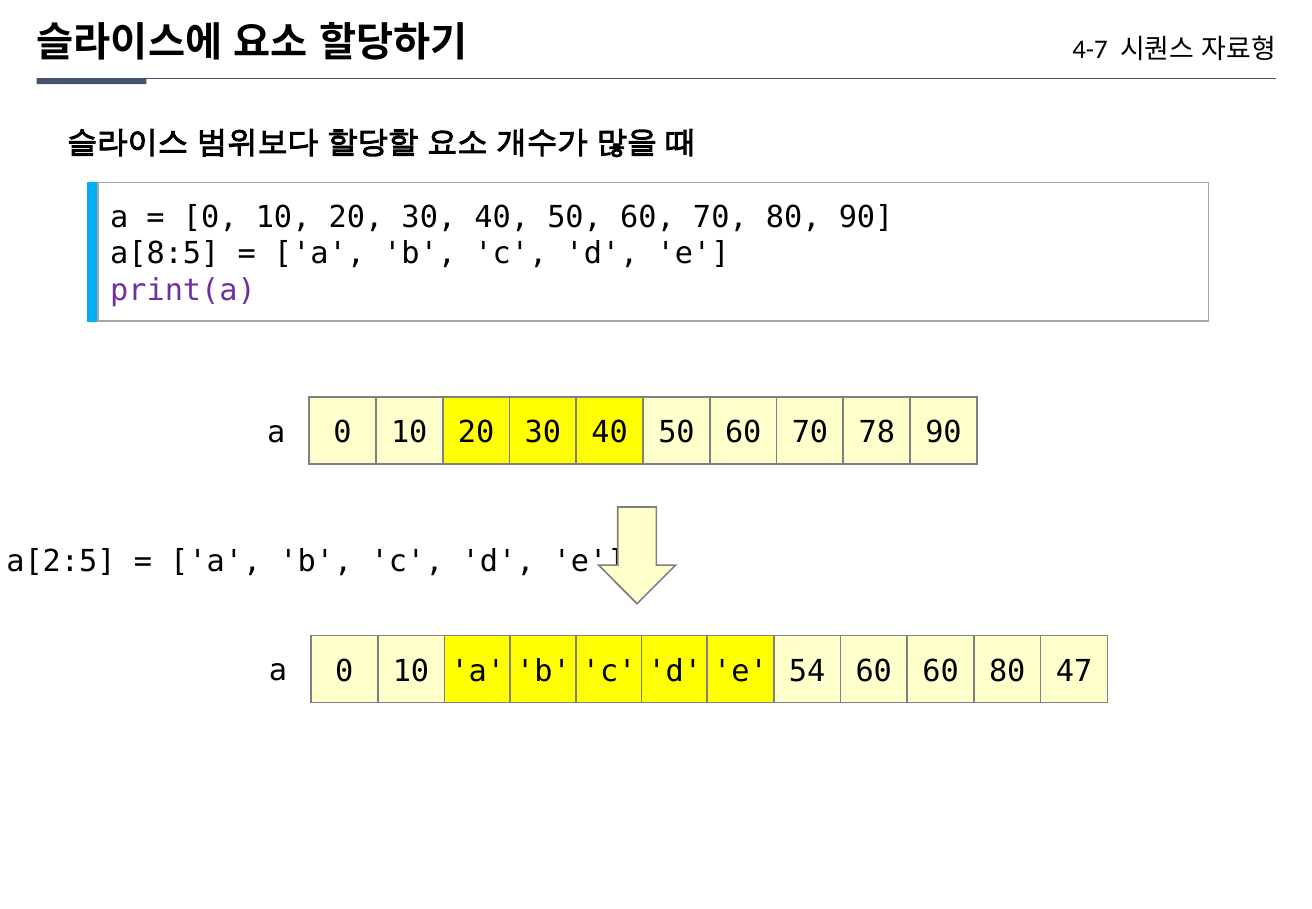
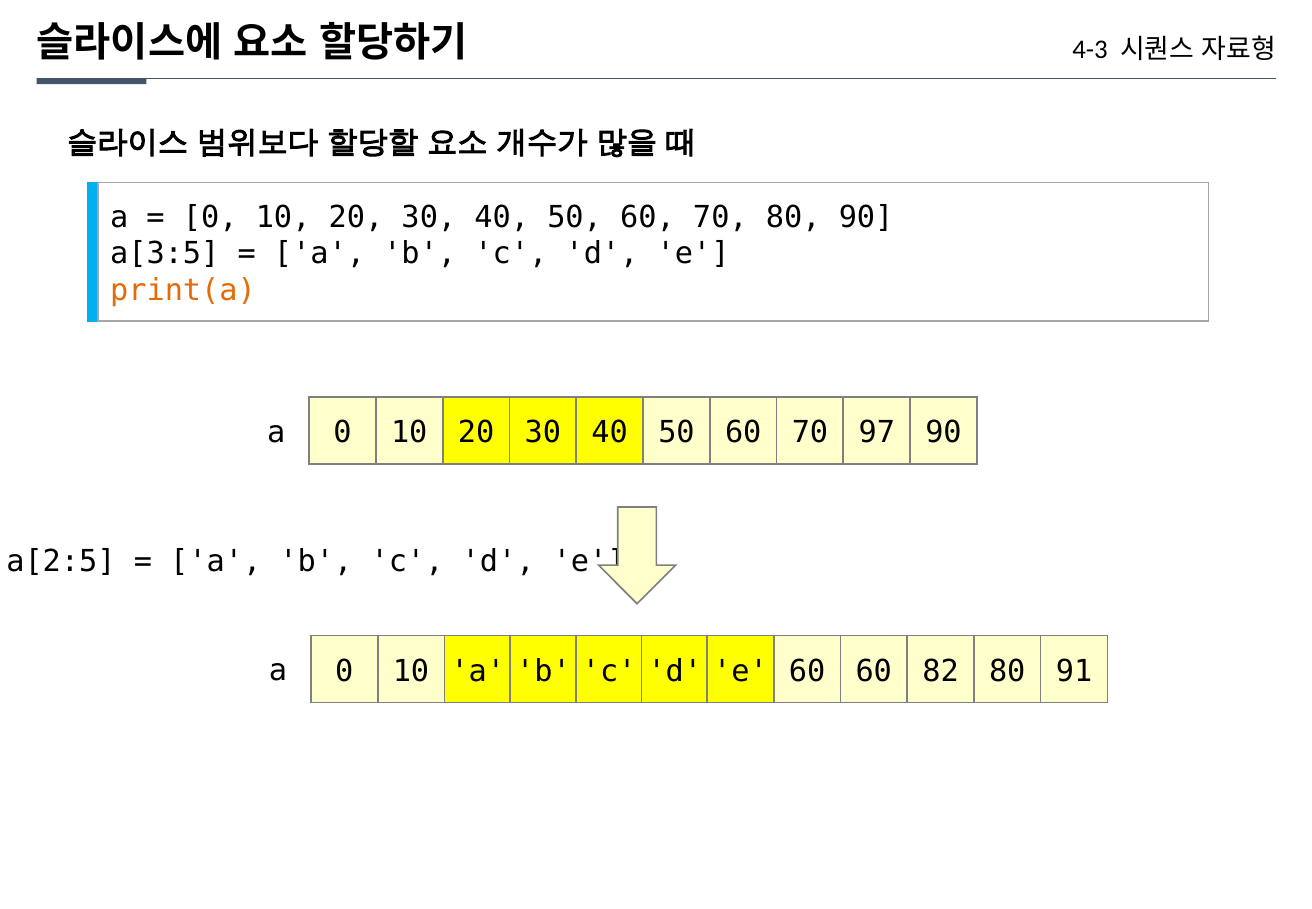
4-7: 4-7 -> 4-3
a[8:5: a[8:5 -> a[3:5
print(a colour: purple -> orange
78: 78 -> 97
a 54: 54 -> 60
60 60: 60 -> 82
47: 47 -> 91
